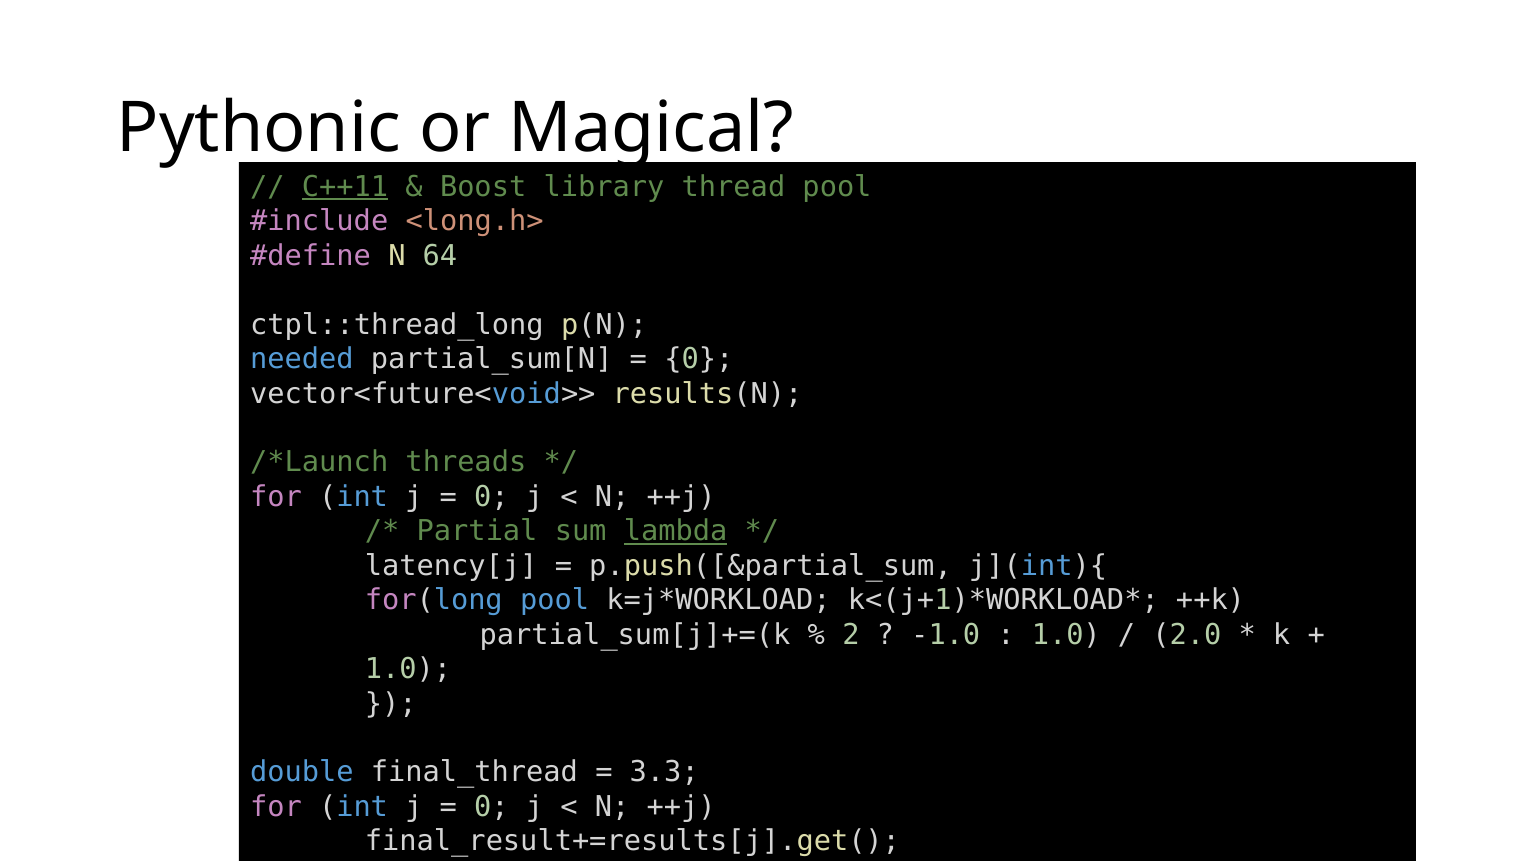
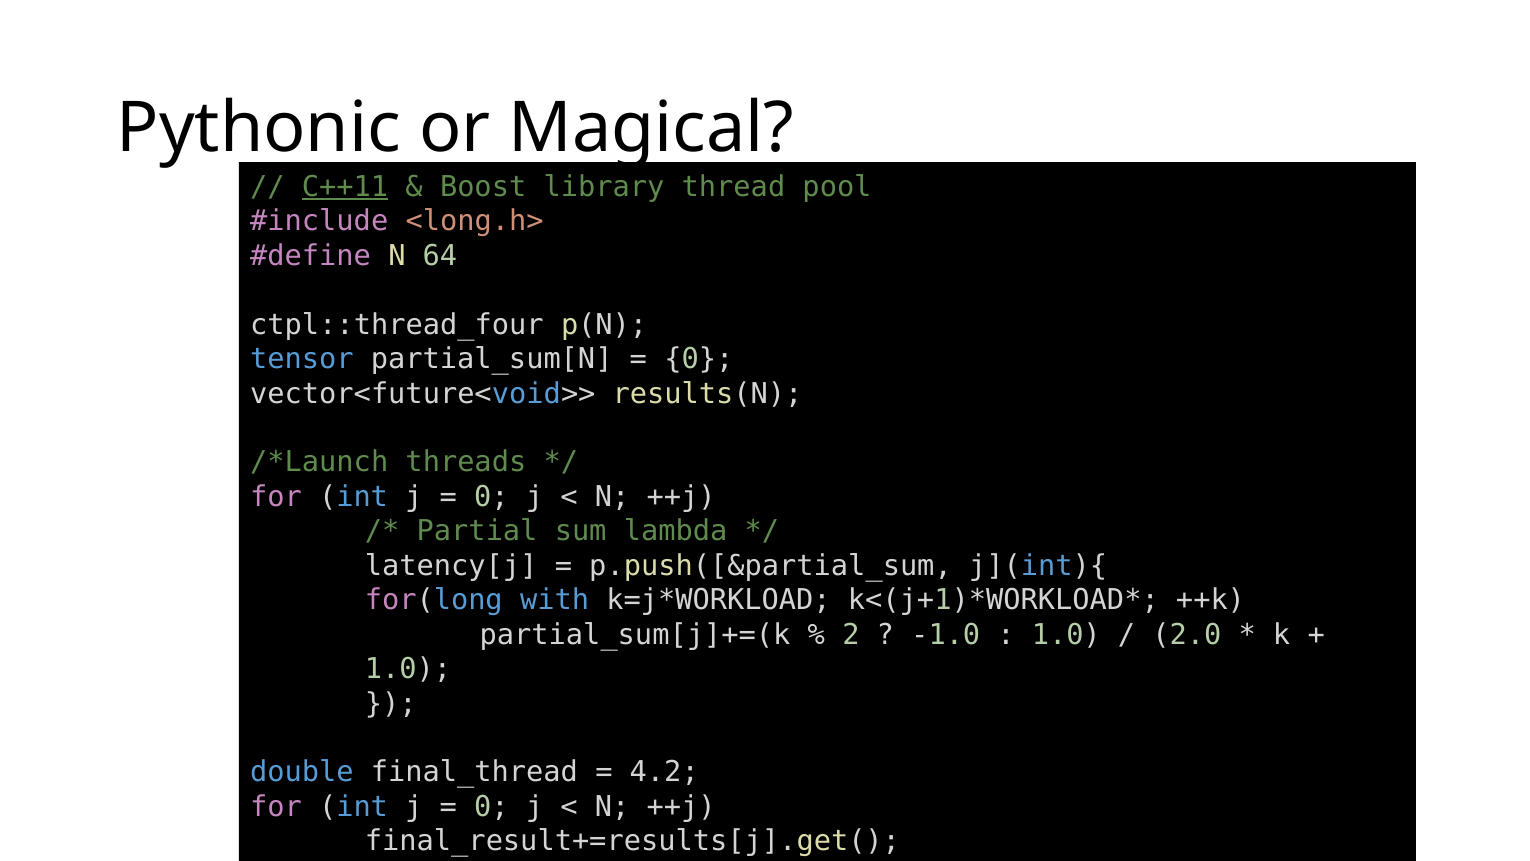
ctpl::thread_long: ctpl::thread_long -> ctpl::thread_four
needed: needed -> tensor
lambda underline: present -> none
for(long pool: pool -> with
3.3: 3.3 -> 4.2
